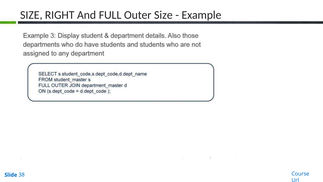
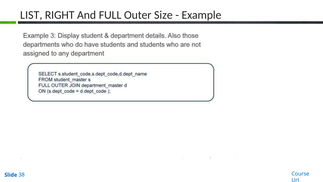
SIZE at (31, 15): SIZE -> LIST
